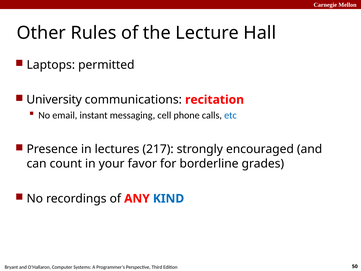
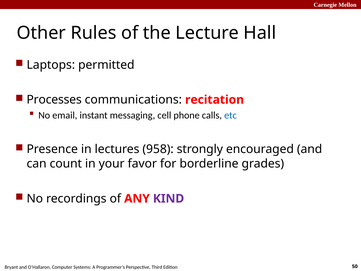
University: University -> Processes
217: 217 -> 958
KIND colour: blue -> purple
